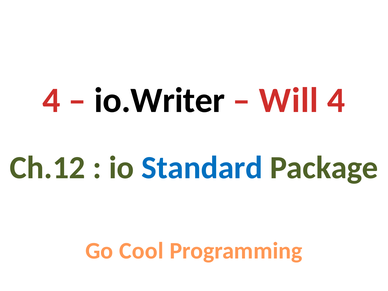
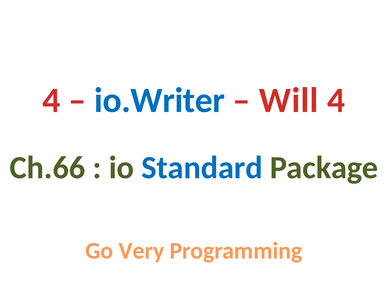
io.Writer colour: black -> blue
Ch.12: Ch.12 -> Ch.66
Cool: Cool -> Very
